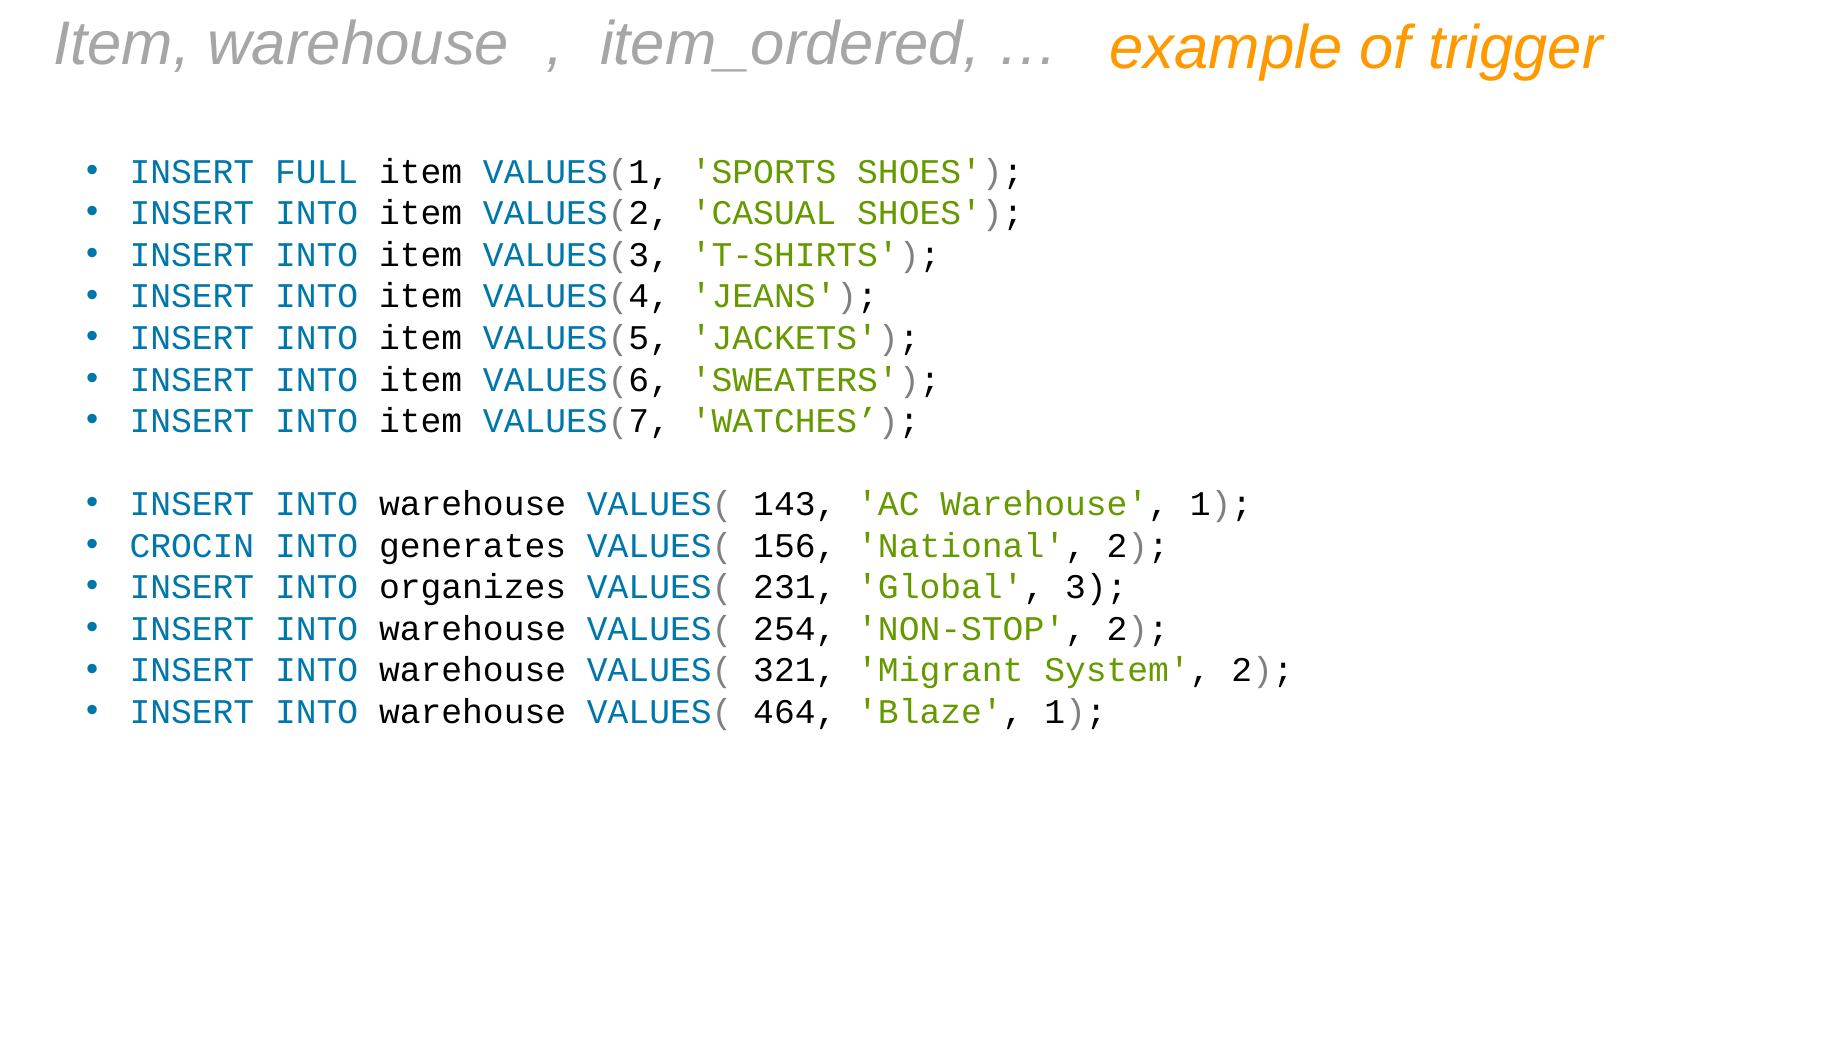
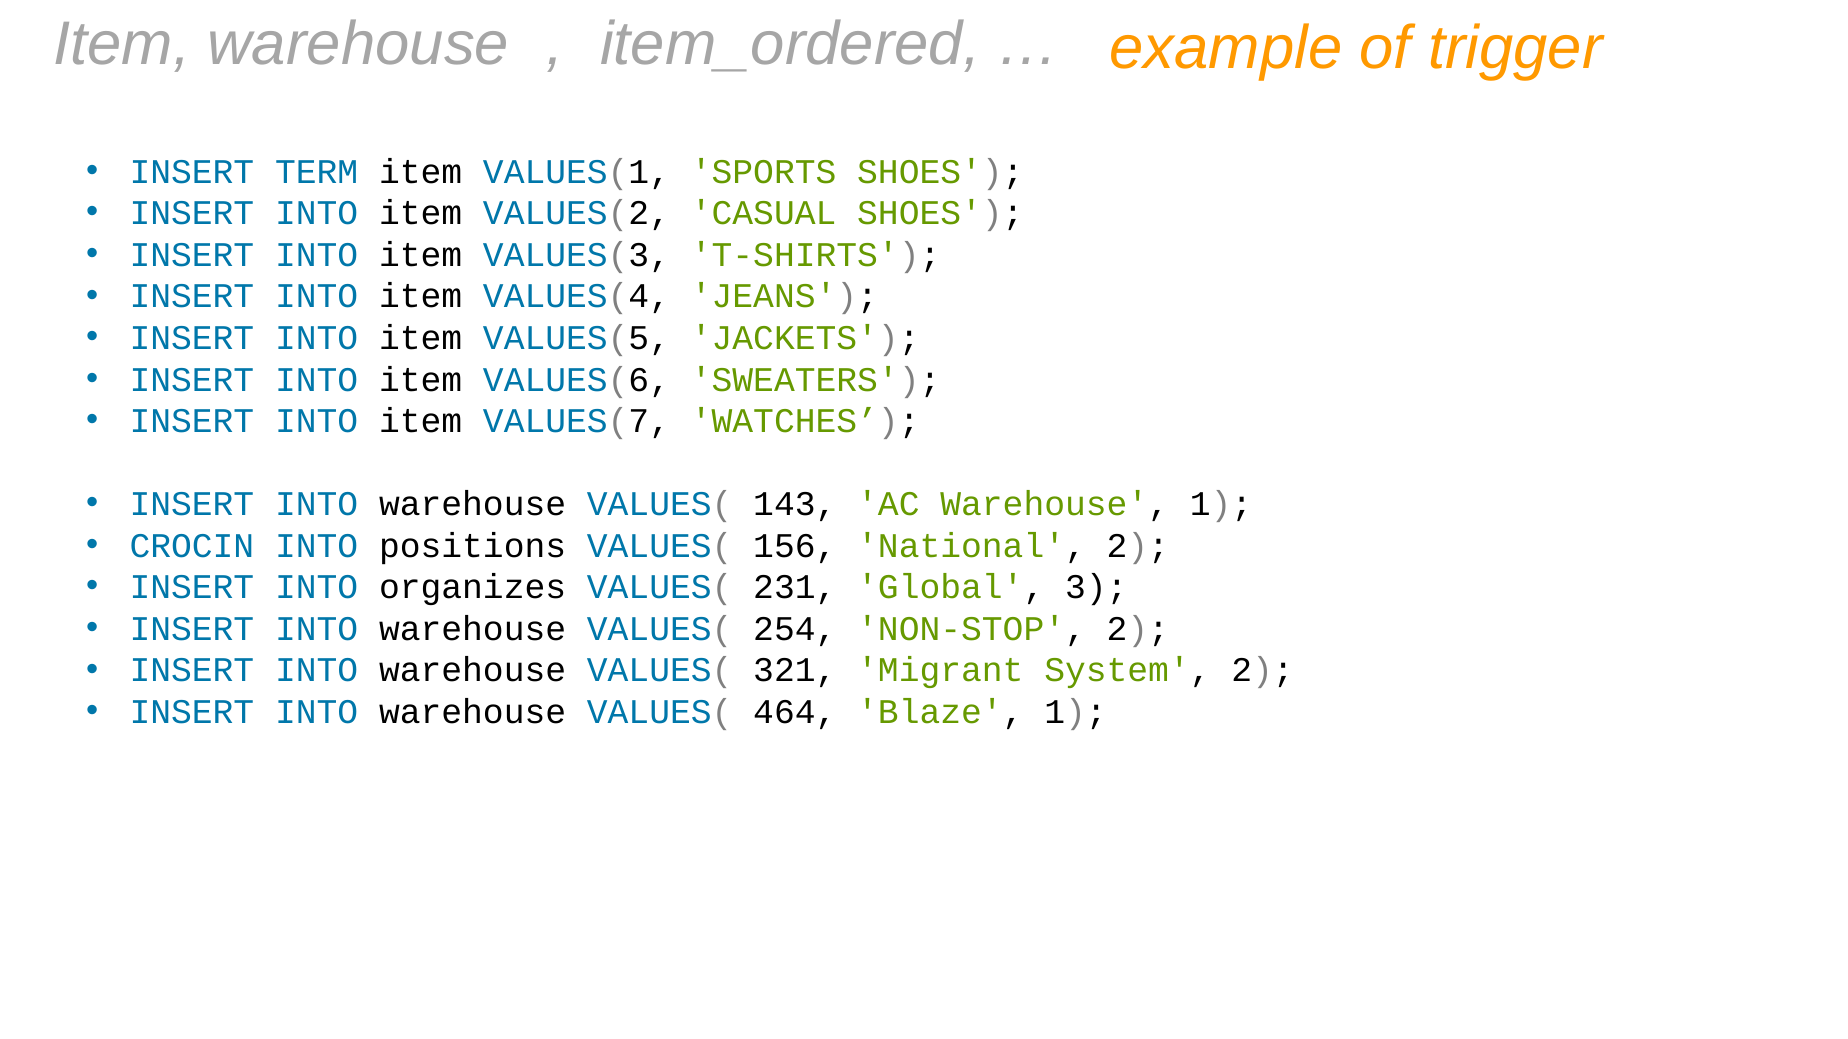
FULL: FULL -> TERM
generates: generates -> positions
